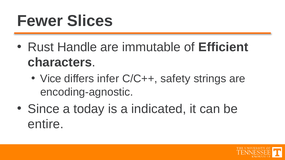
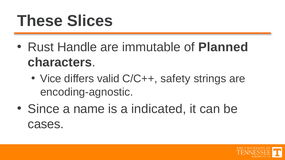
Fewer: Fewer -> These
Efficient: Efficient -> Planned
infer: infer -> valid
today: today -> name
entire: entire -> cases
